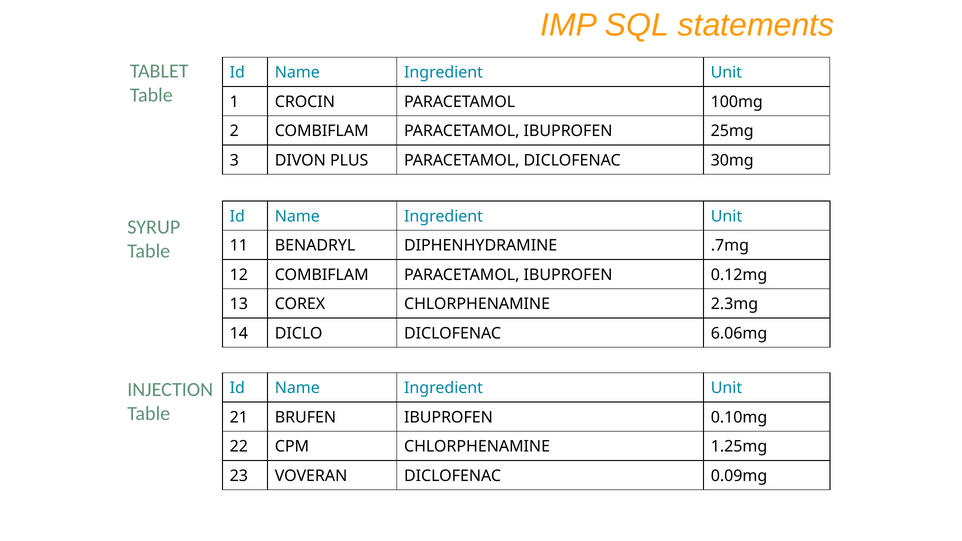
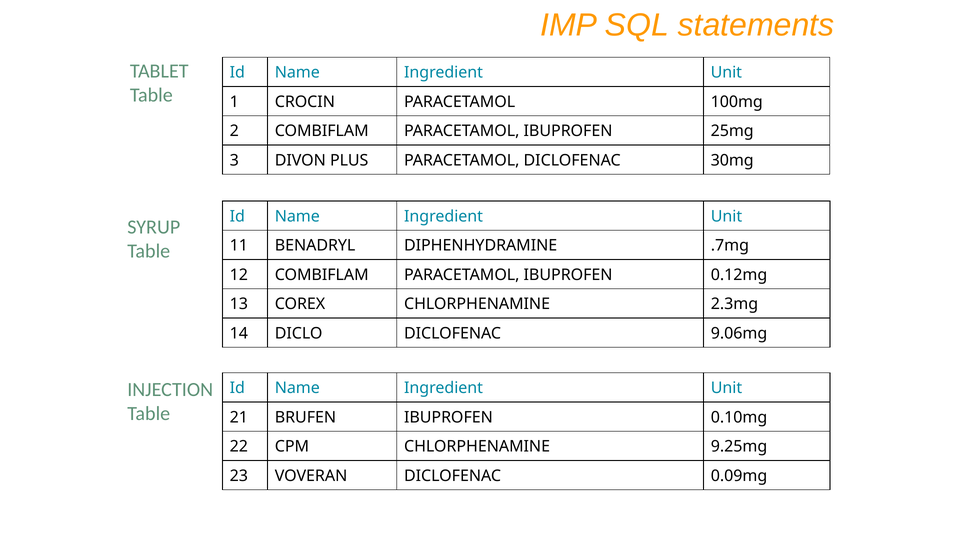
6.06mg: 6.06mg -> 9.06mg
1.25mg: 1.25mg -> 9.25mg
